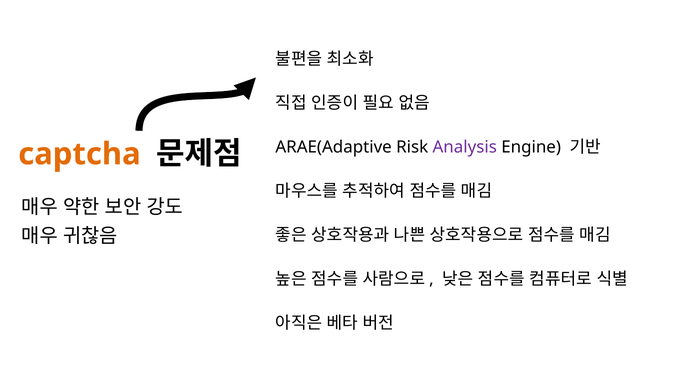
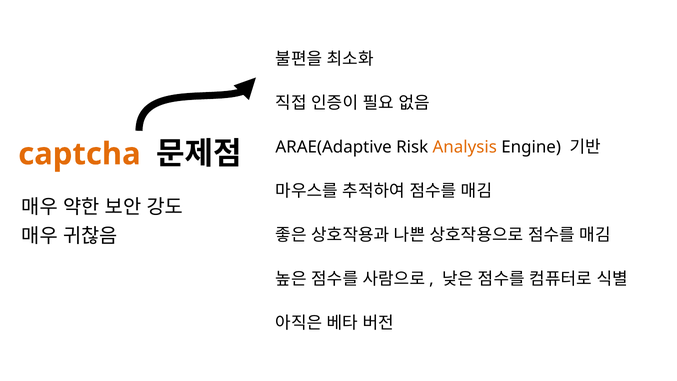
Analysis colour: purple -> orange
